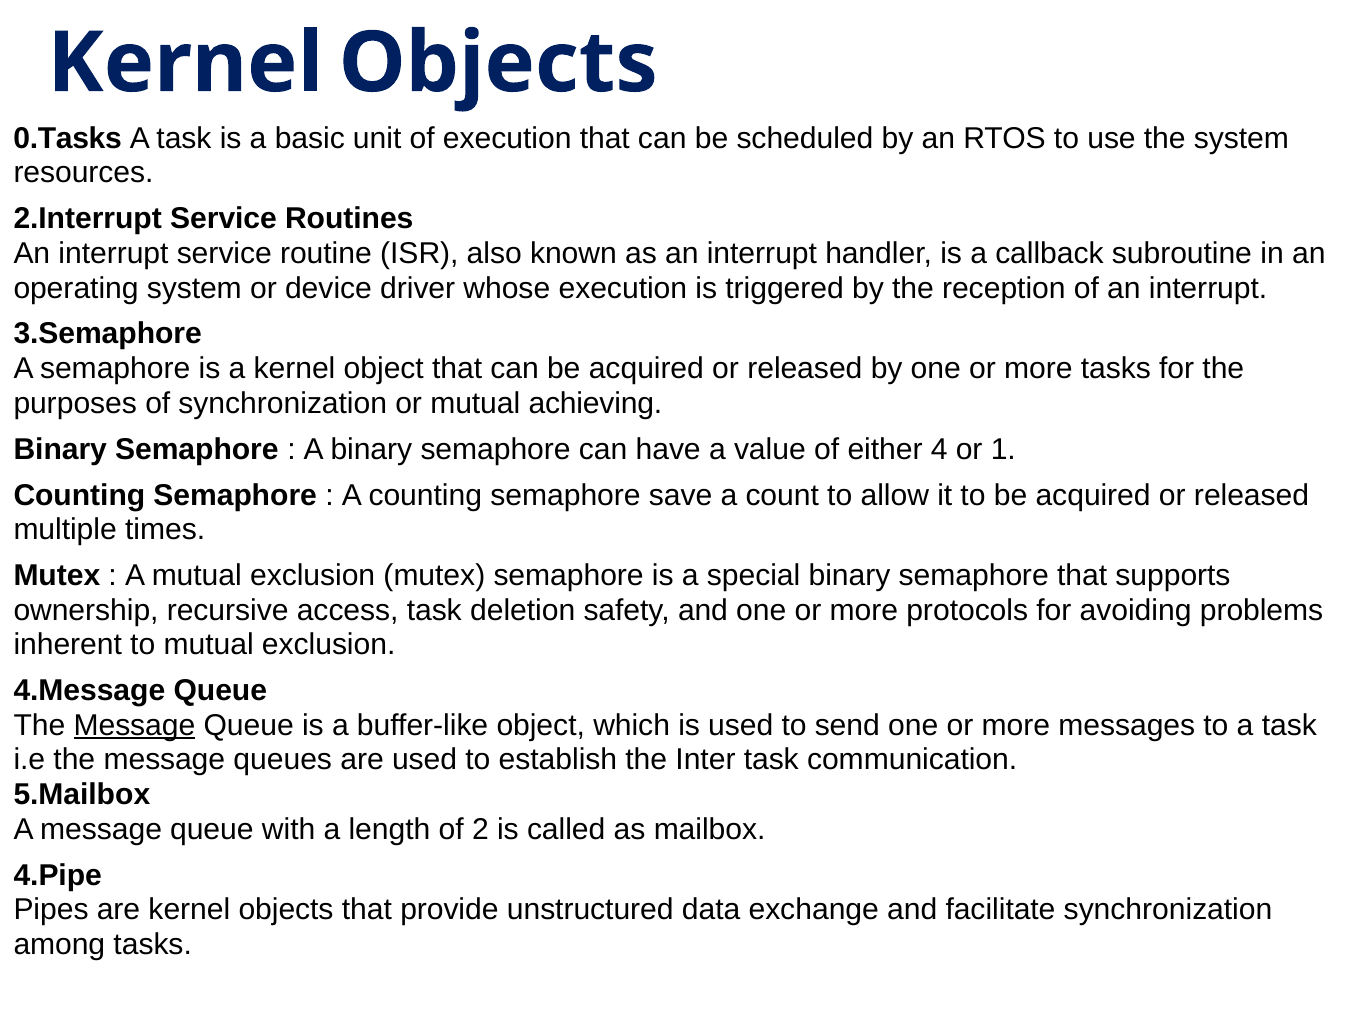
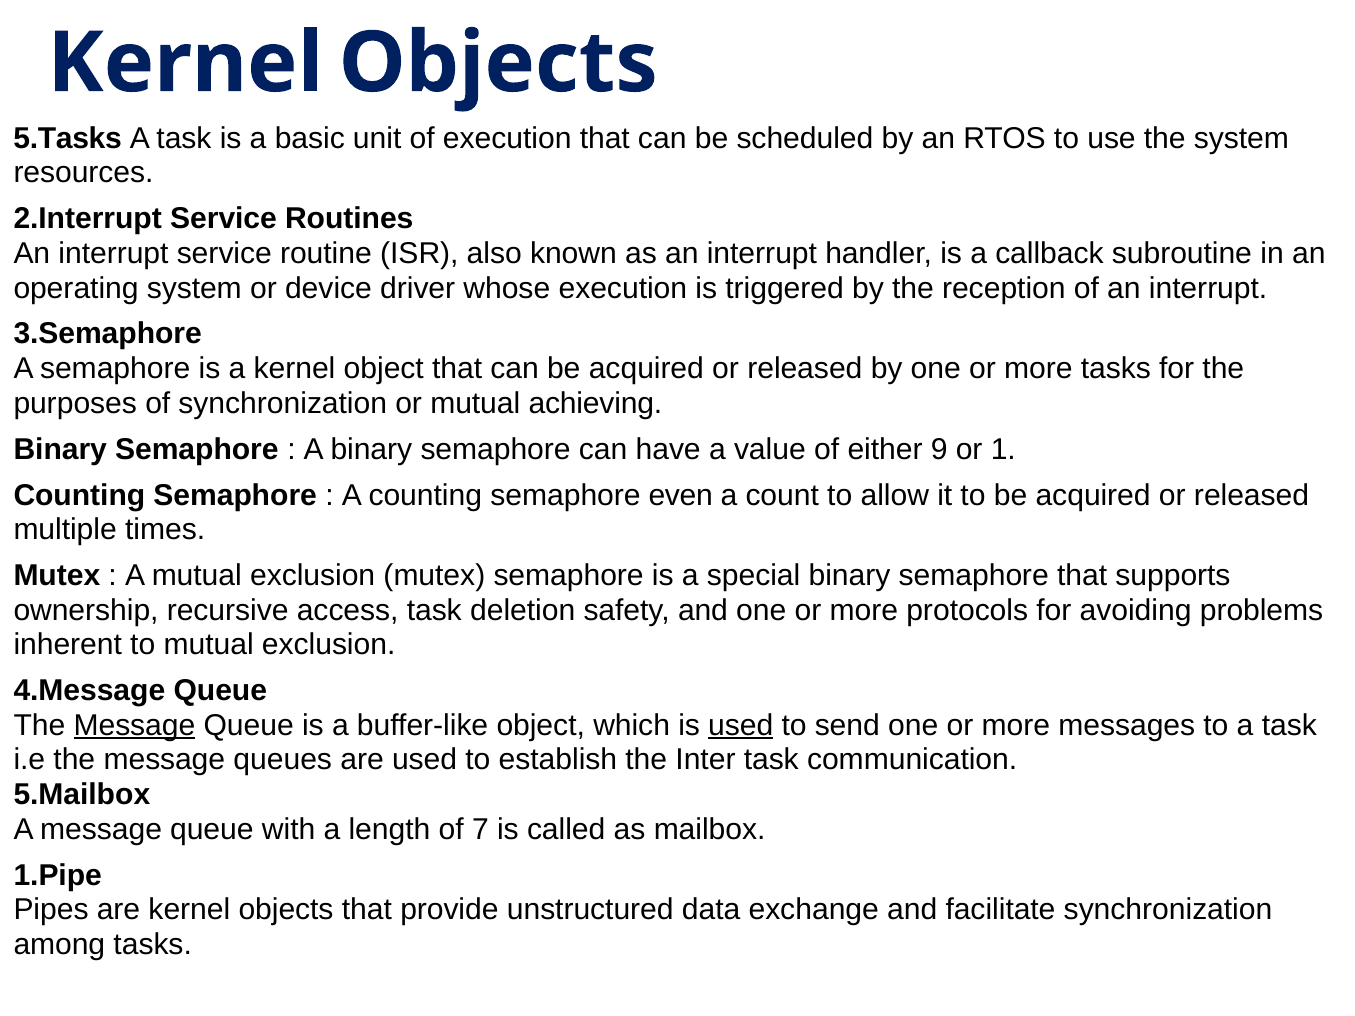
0.Tasks: 0.Tasks -> 5.Tasks
4: 4 -> 9
save: save -> even
used at (741, 726) underline: none -> present
2: 2 -> 7
4.Pipe: 4.Pipe -> 1.Pipe
